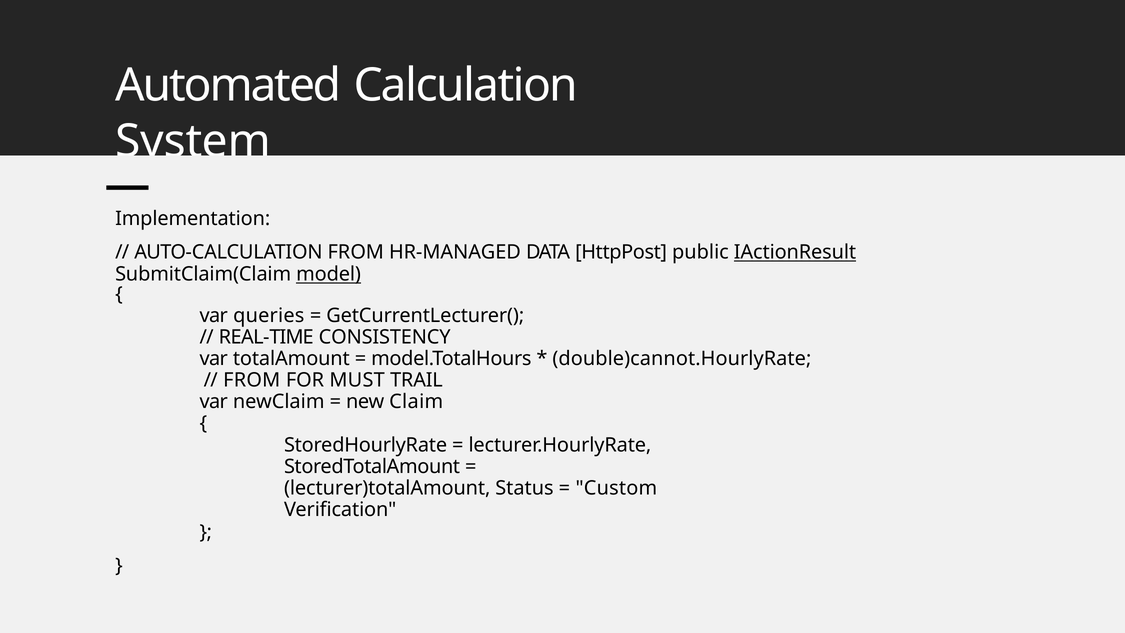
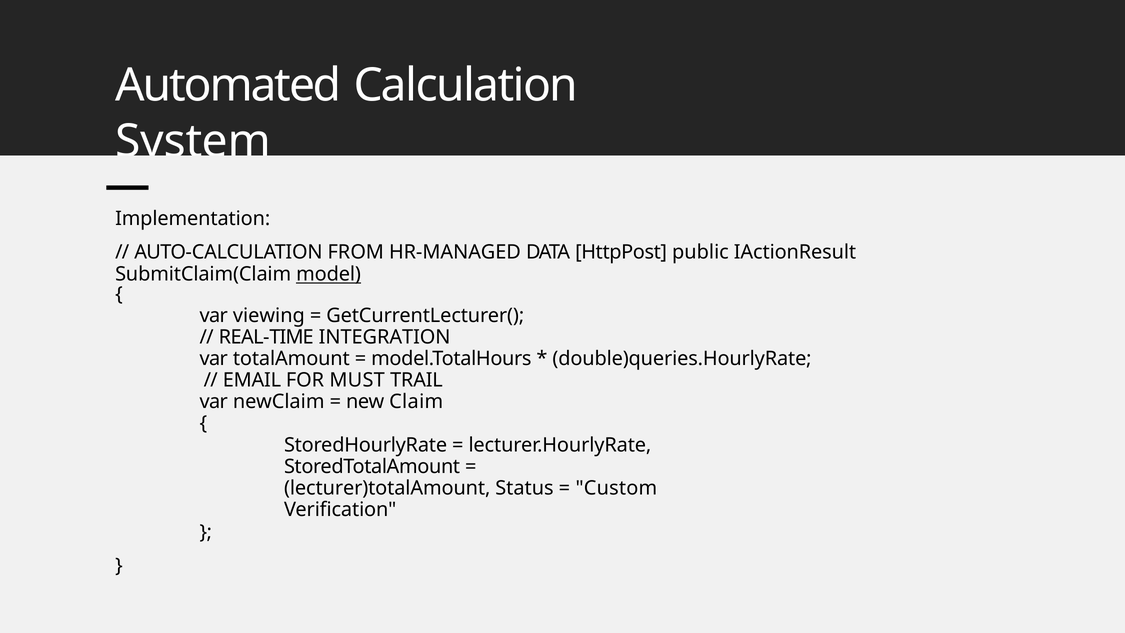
IActionResult underline: present -> none
queries: queries -> viewing
CONSISTENCY: CONSISTENCY -> INTEGRATION
double)cannot.HourlyRate: double)cannot.HourlyRate -> double)queries.HourlyRate
FROM at (252, 380): FROM -> EMAIL
